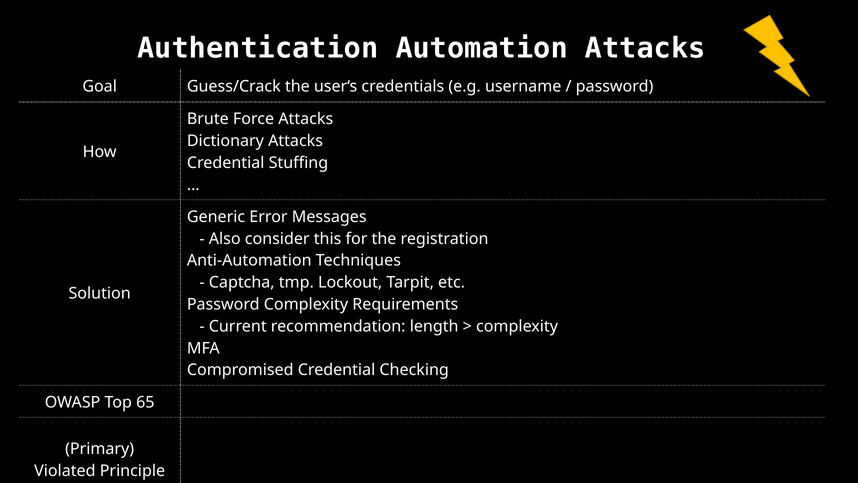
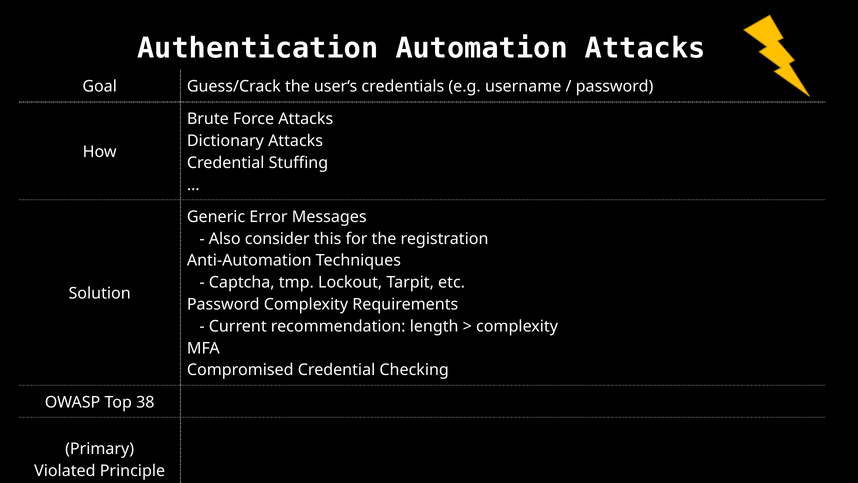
65: 65 -> 38
